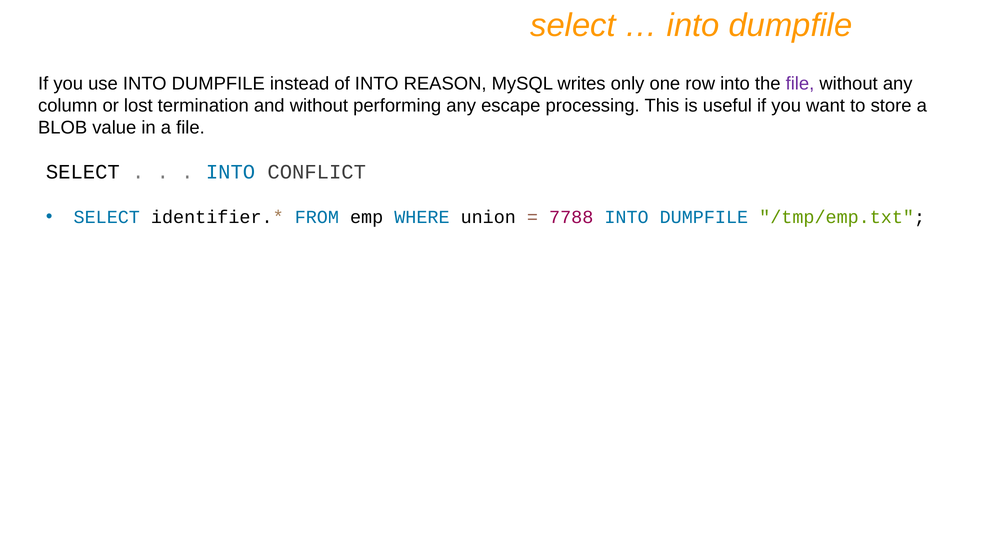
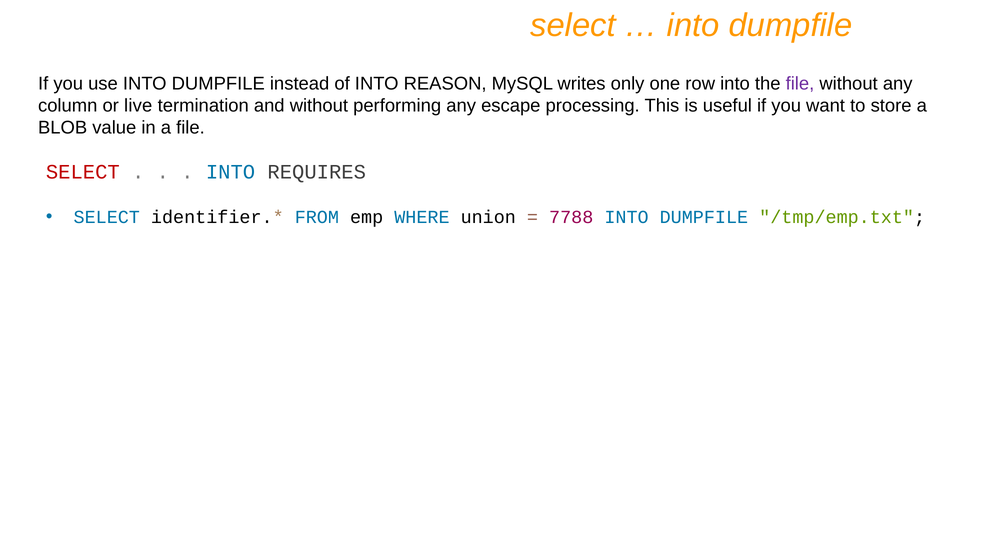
lost: lost -> live
SELECT at (83, 172) colour: black -> red
CONFLICT: CONFLICT -> REQUIRES
